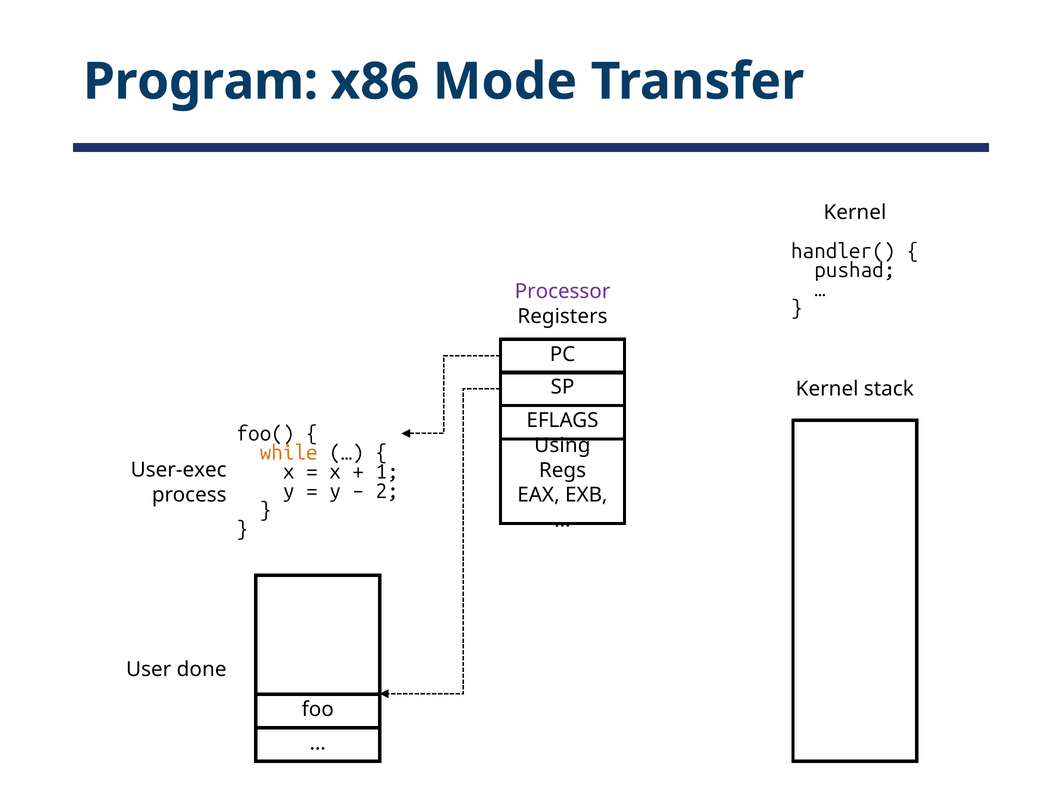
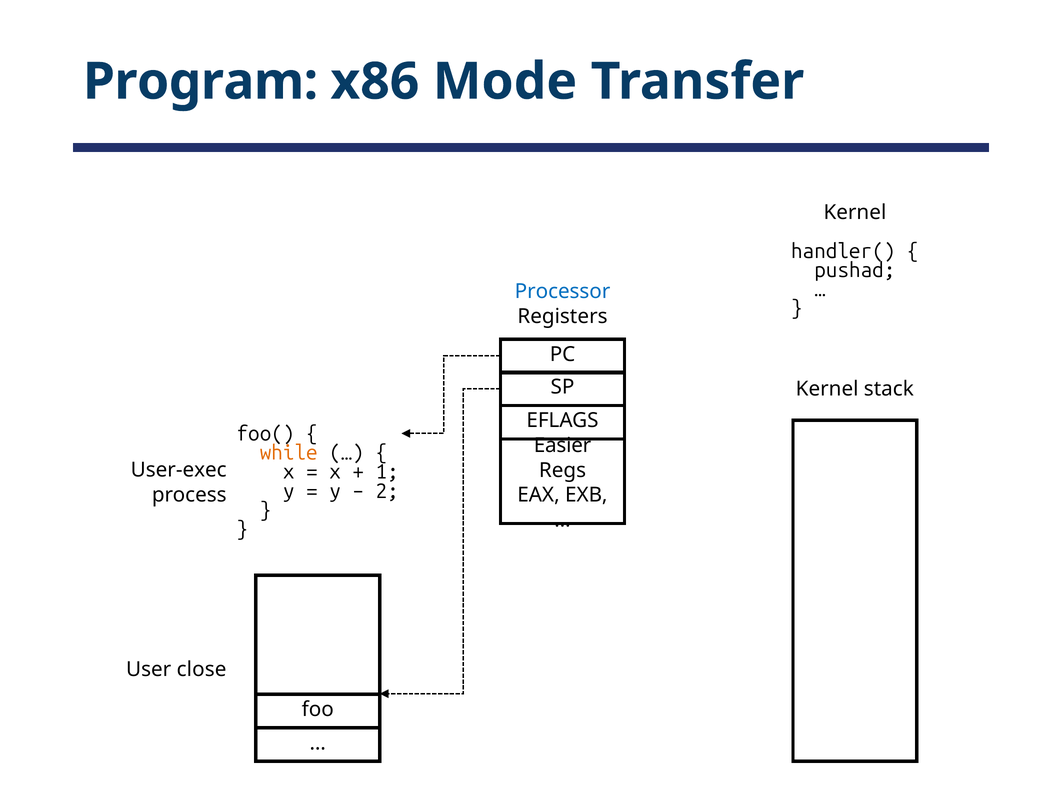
Processor colour: purple -> blue
Using: Using -> Easier
done: done -> close
